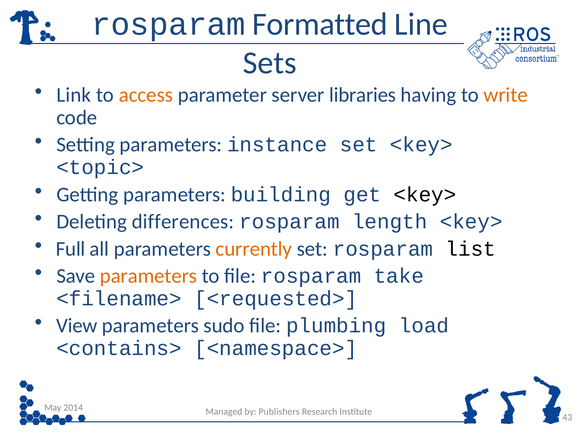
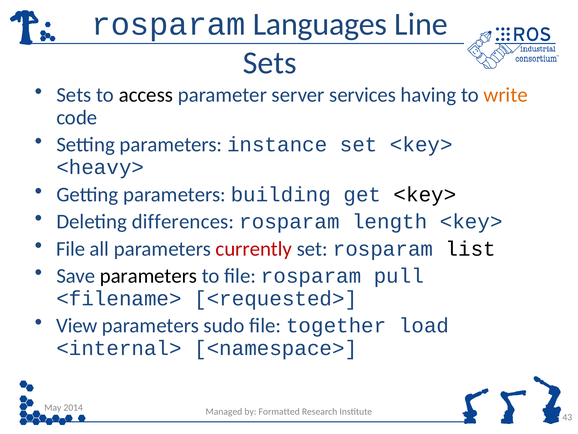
Formatted: Formatted -> Languages
Link at (74, 95): Link -> Sets
access colour: orange -> black
libraries: libraries -> services
<topic>: <topic> -> <heavy>
Full at (71, 249): Full -> File
currently colour: orange -> red
parameters at (148, 276) colour: orange -> black
take: take -> pull
plumbing: plumbing -> together
<contains>: <contains> -> <internal>
Publishers: Publishers -> Formatted
